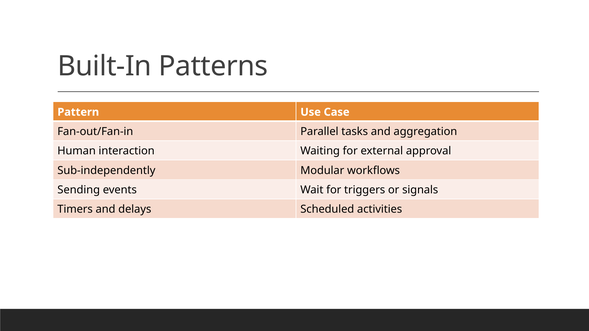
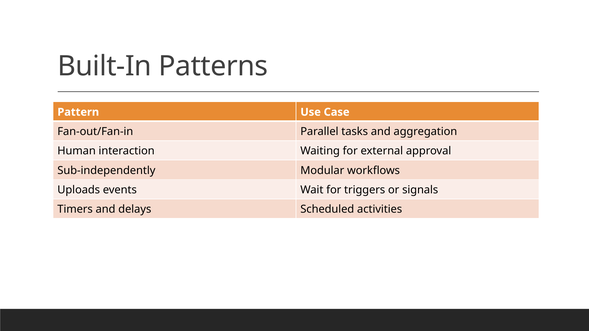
Sending: Sending -> Uploads
